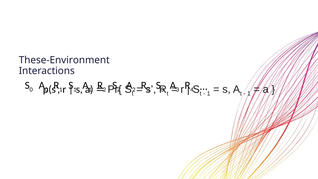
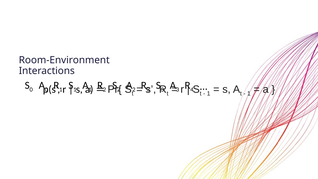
These-Environment: These-Environment -> Room-Environment
